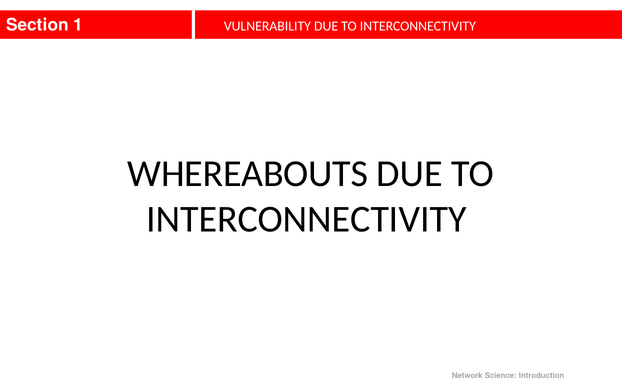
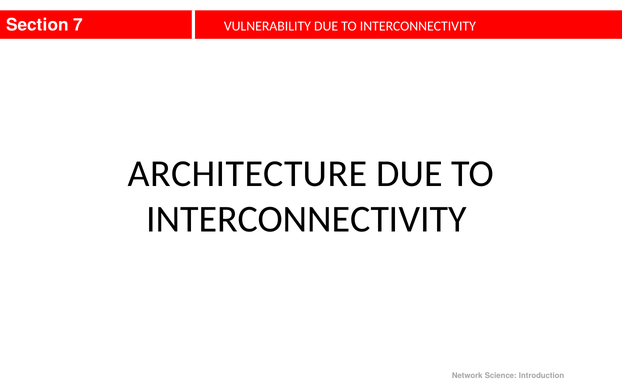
1: 1 -> 7
WHEREABOUTS: WHEREABOUTS -> ARCHITECTURE
